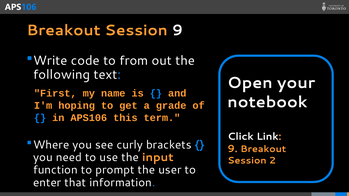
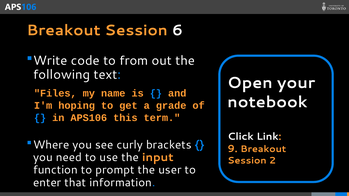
Session 9: 9 -> 6
First: First -> Files
